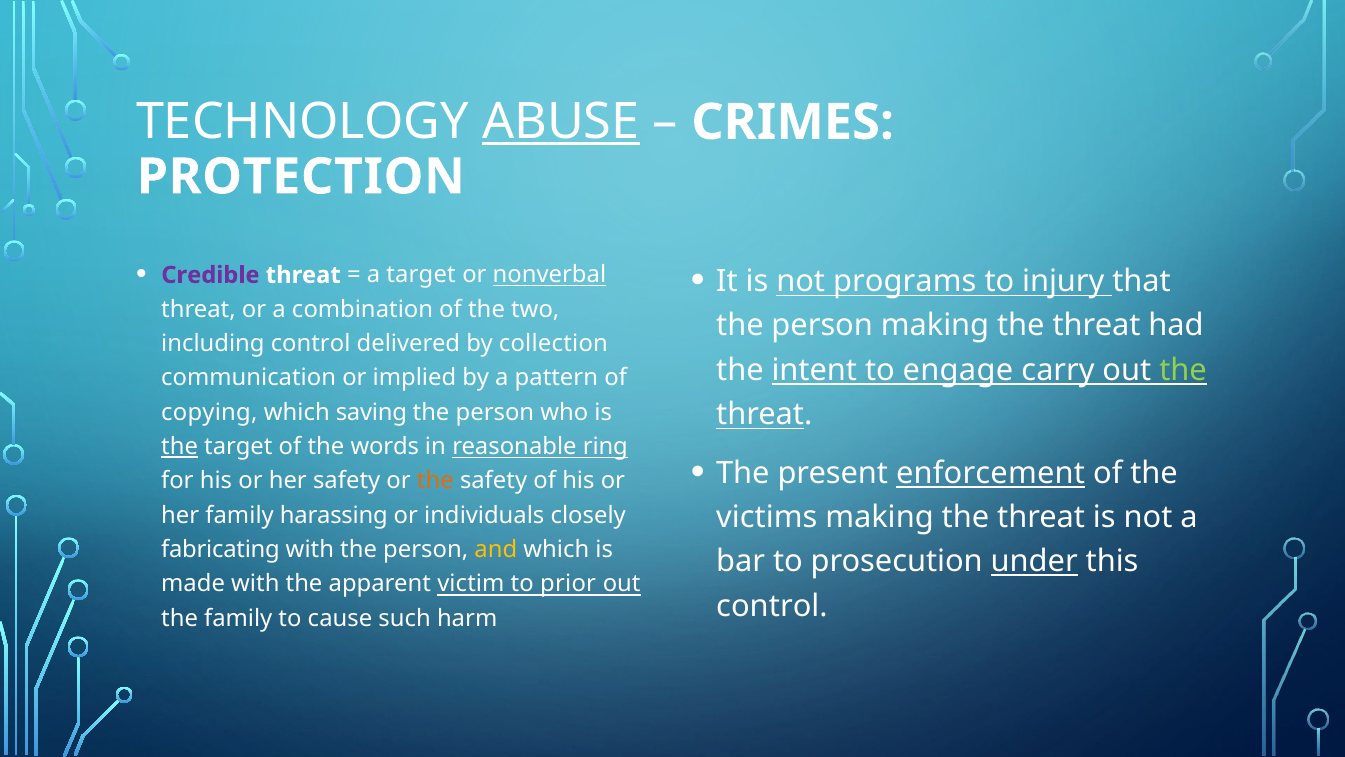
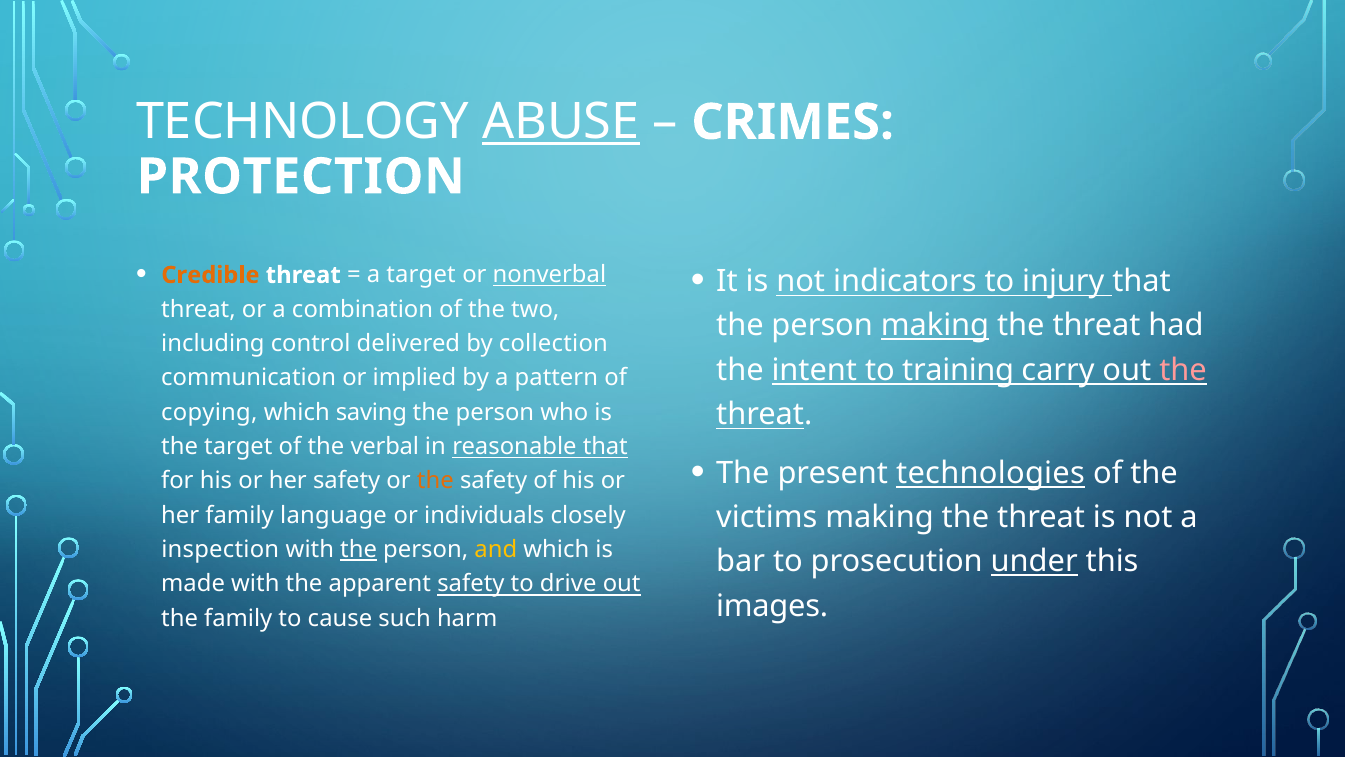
Credible colour: purple -> orange
programs: programs -> indicators
making at (935, 326) underline: none -> present
engage: engage -> training
the at (1183, 370) colour: light green -> pink
the at (180, 446) underline: present -> none
words: words -> verbal
reasonable ring: ring -> that
enforcement: enforcement -> technologies
harassing: harassing -> language
fabricating: fabricating -> inspection
the at (359, 549) underline: none -> present
apparent victim: victim -> safety
prior: prior -> drive
control at (772, 606): control -> images
